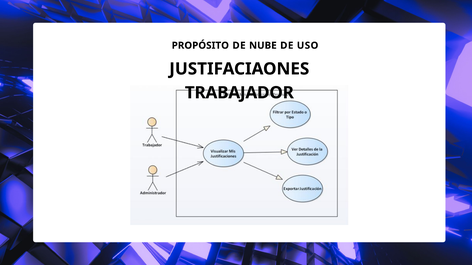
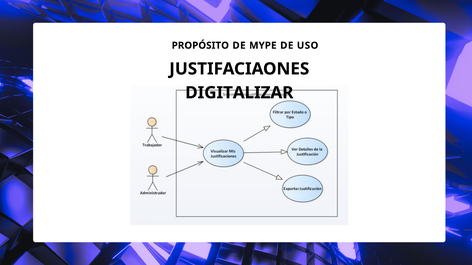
NUBE: NUBE -> MYPE
TRABAJADOR: TRABAJADOR -> DIGITALIZAR
